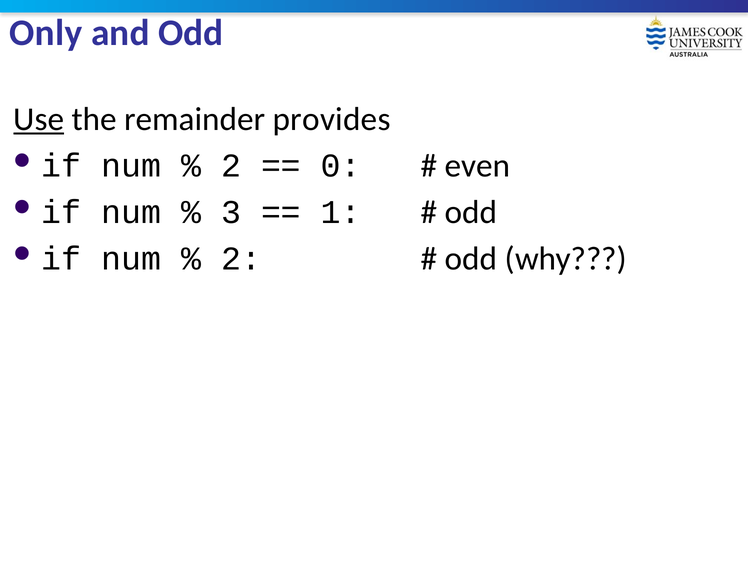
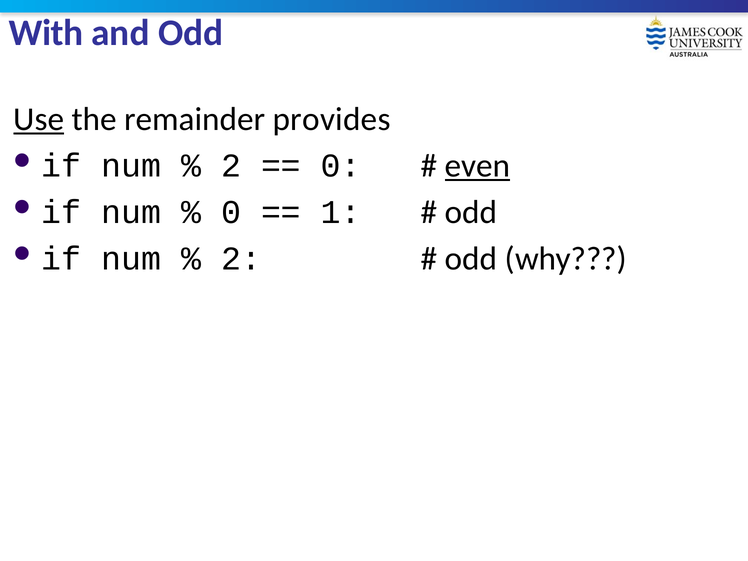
Only: Only -> With
even underline: none -> present
3 at (231, 212): 3 -> 0
